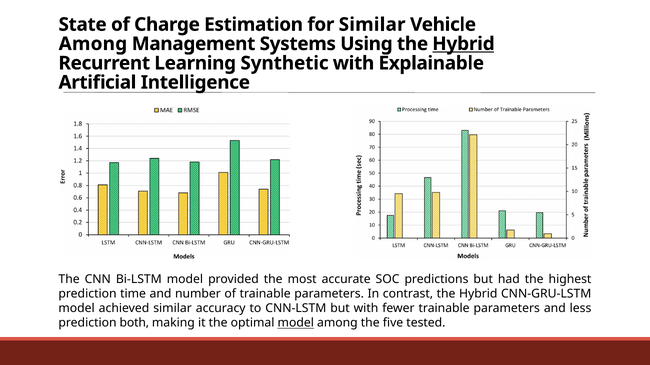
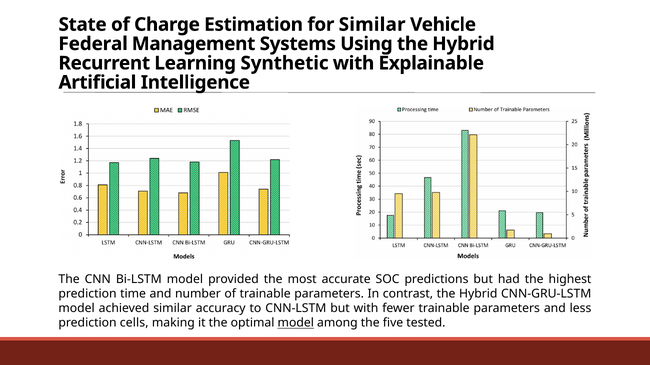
Among at (93, 44): Among -> Federal
Hybrid at (463, 44) underline: present -> none
both: both -> cells
